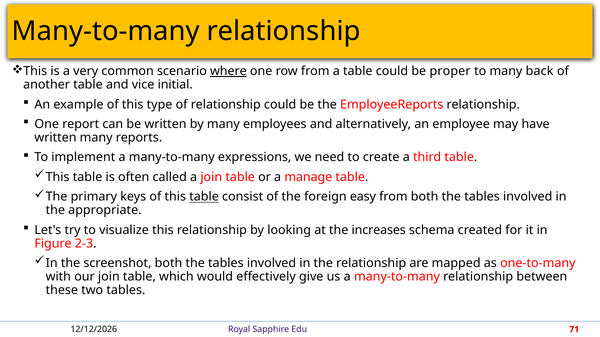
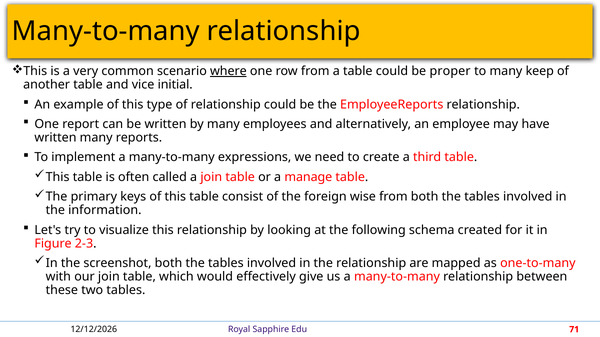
back: back -> keep
table at (204, 197) underline: present -> none
easy: easy -> wise
appropriate: appropriate -> information
increases: increases -> following
